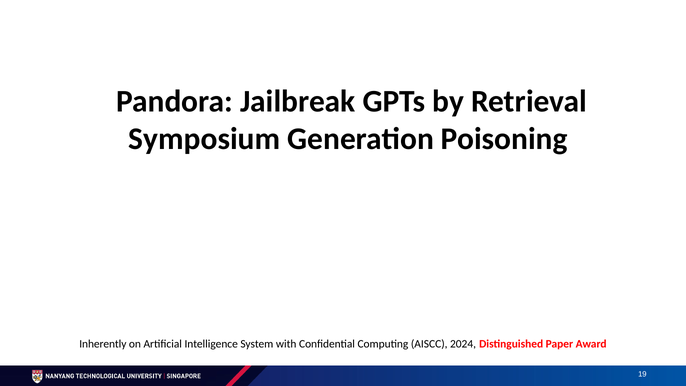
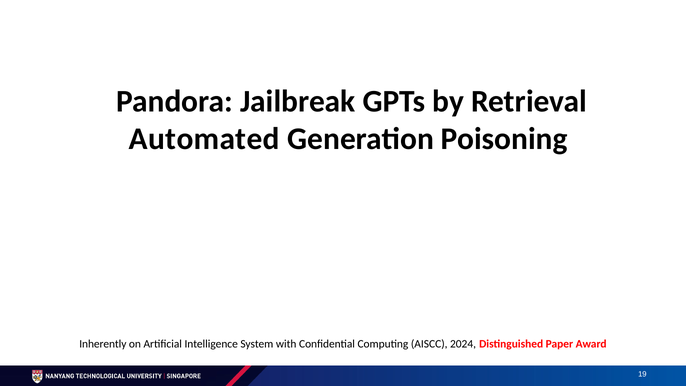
Symposium: Symposium -> Automated
